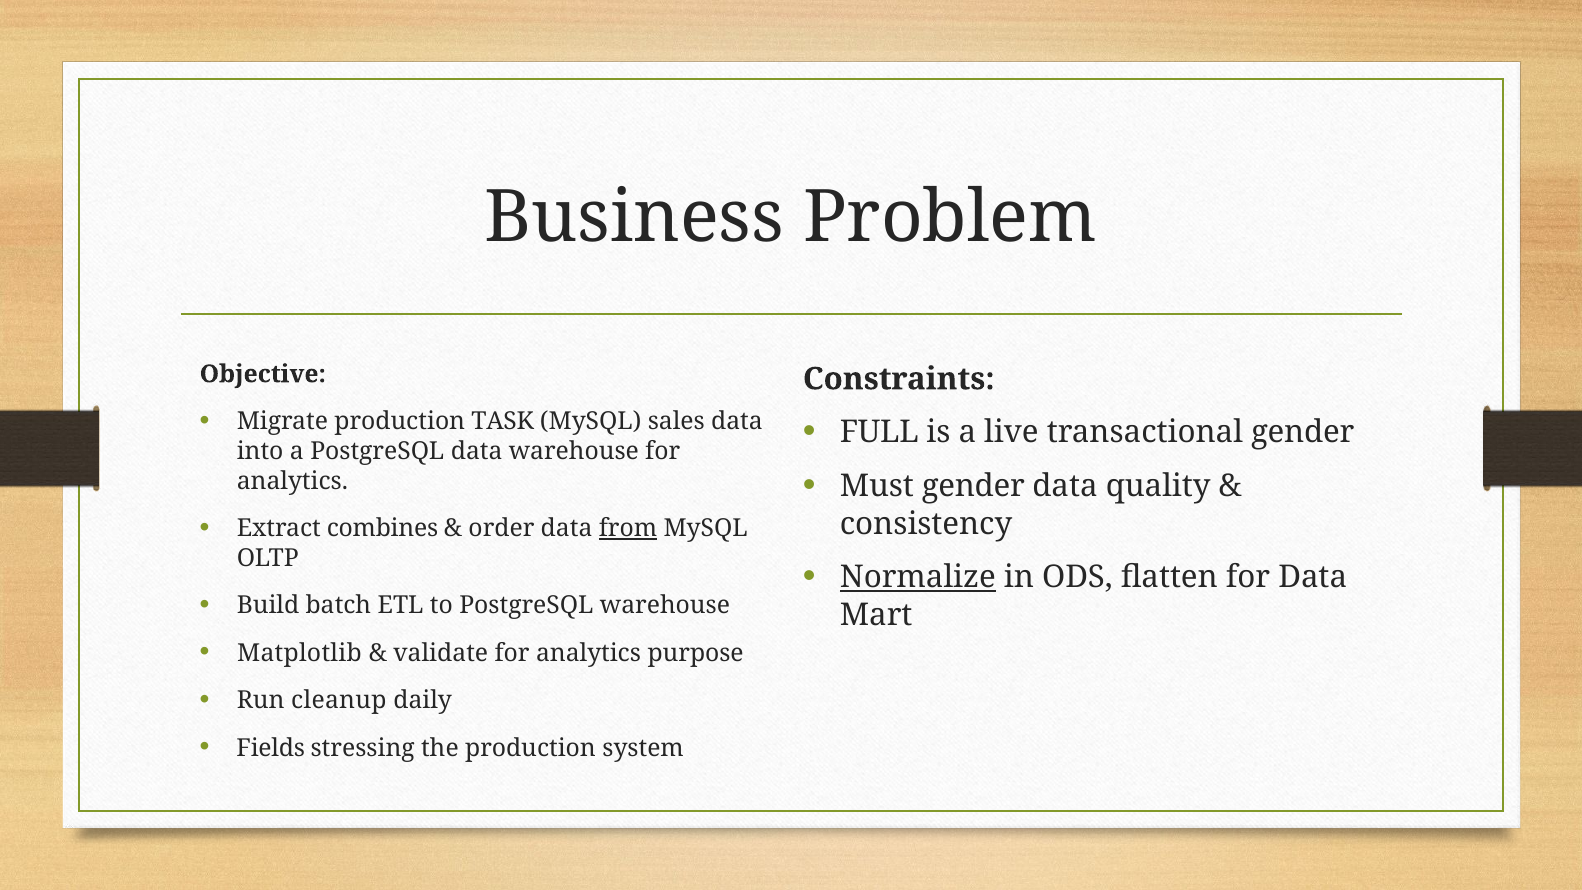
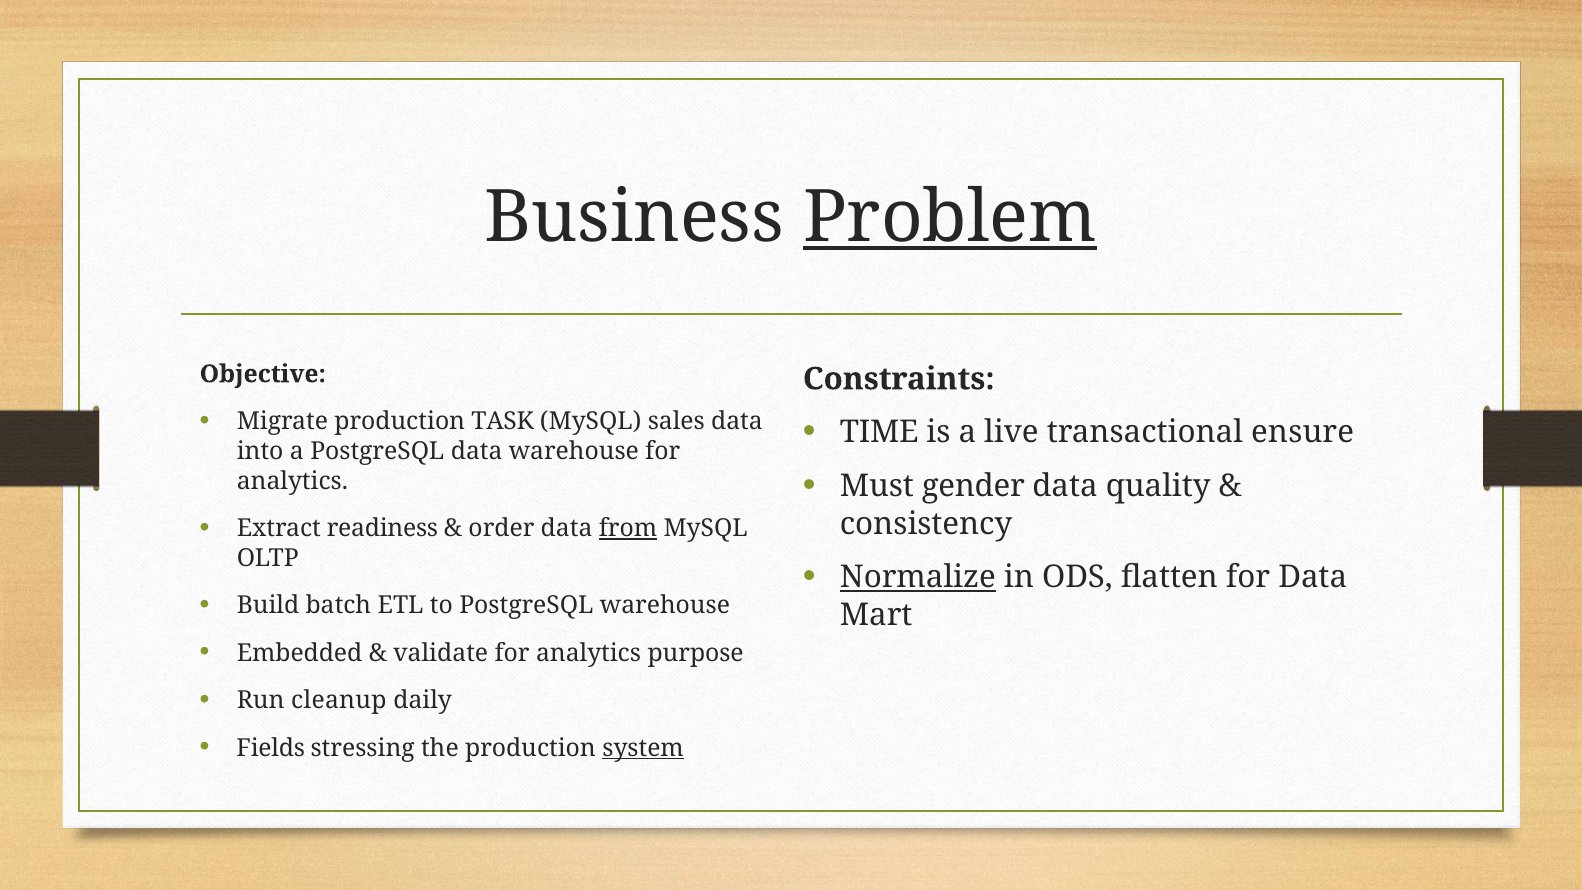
Problem underline: none -> present
FULL: FULL -> TIME
transactional gender: gender -> ensure
combines: combines -> readiness
Matplotlib: Matplotlib -> Embedded
system underline: none -> present
